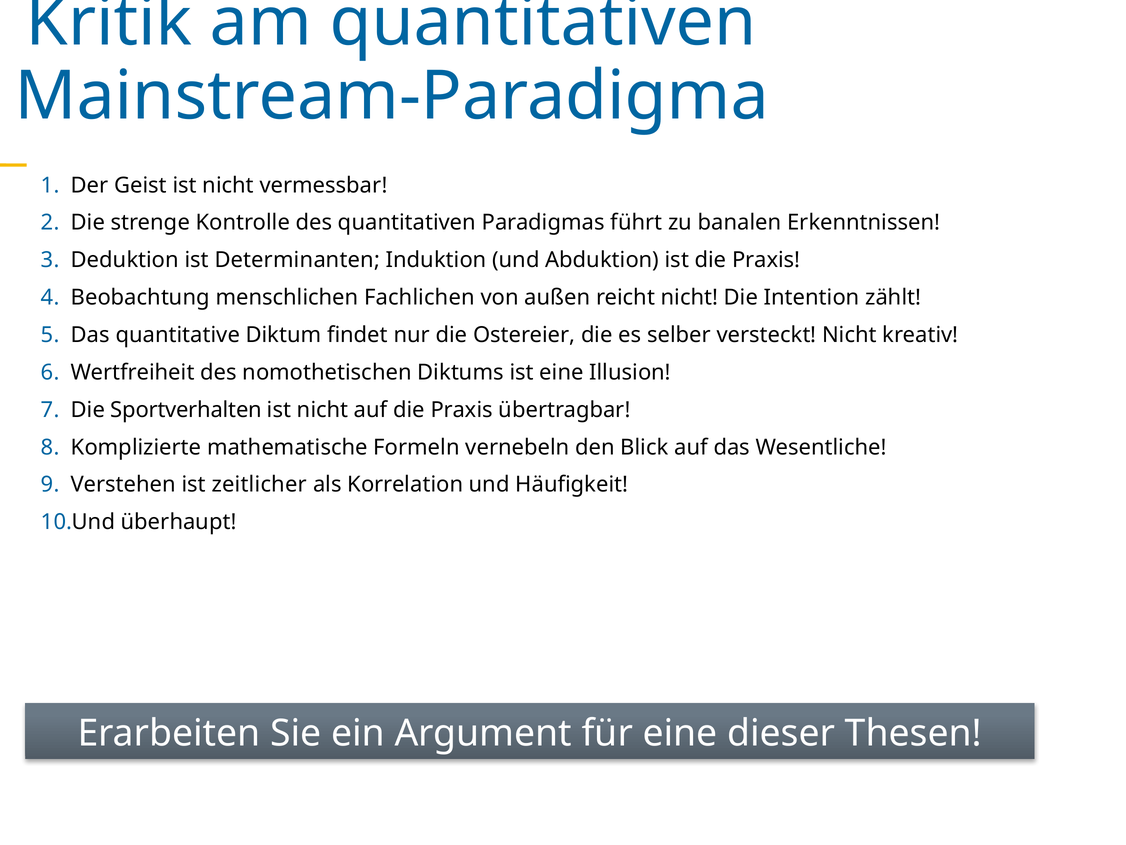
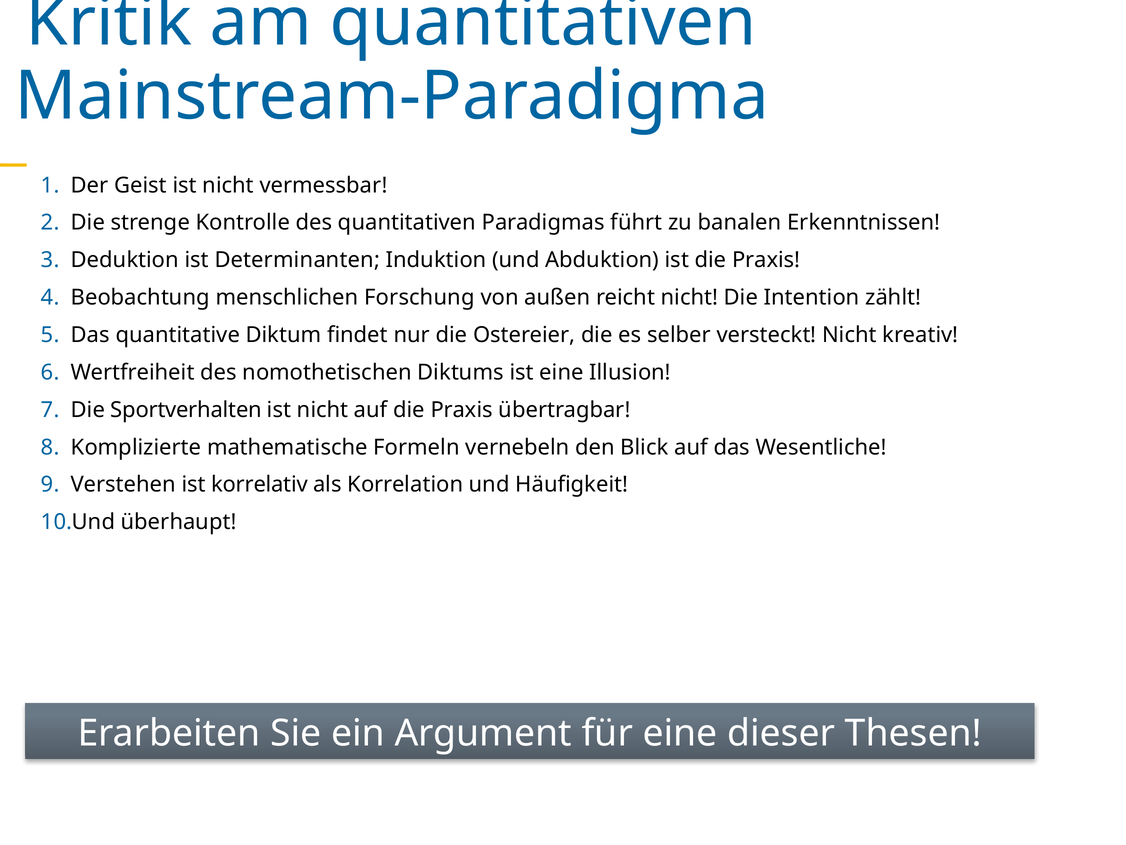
Fachlichen: Fachlichen -> Forschung
zeitlicher: zeitlicher -> korrelativ
